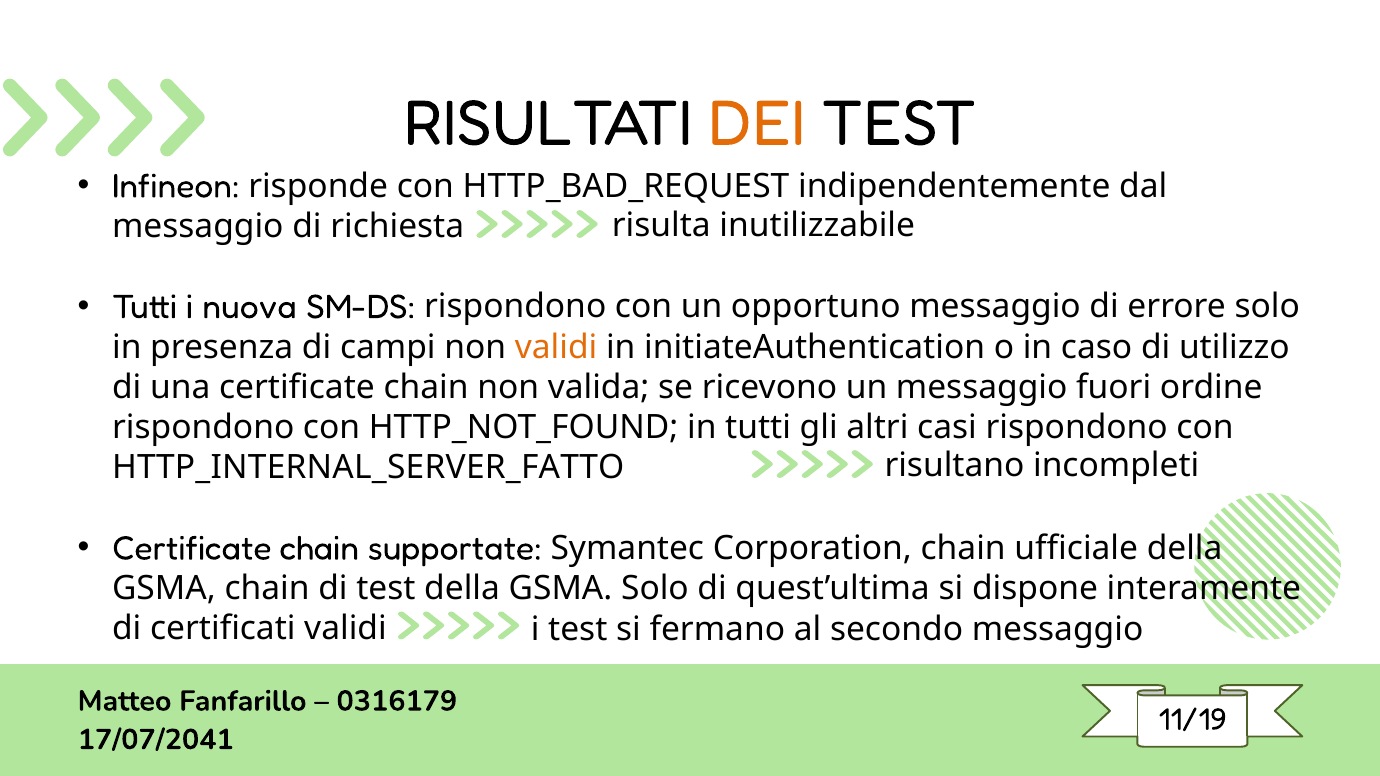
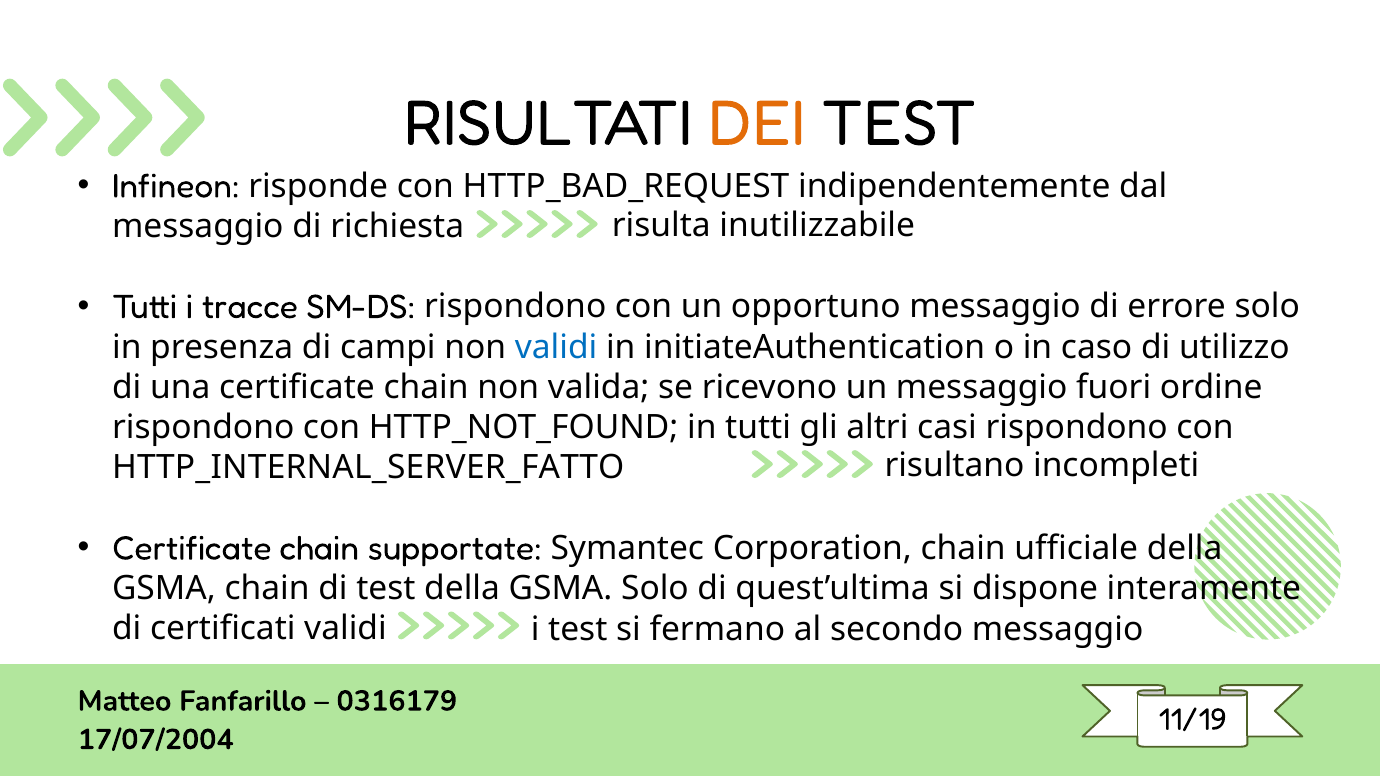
nuova: nuova -> tracce
validi at (556, 347) colour: orange -> blue
17/07/2041: 17/07/2041 -> 17/07/2004
